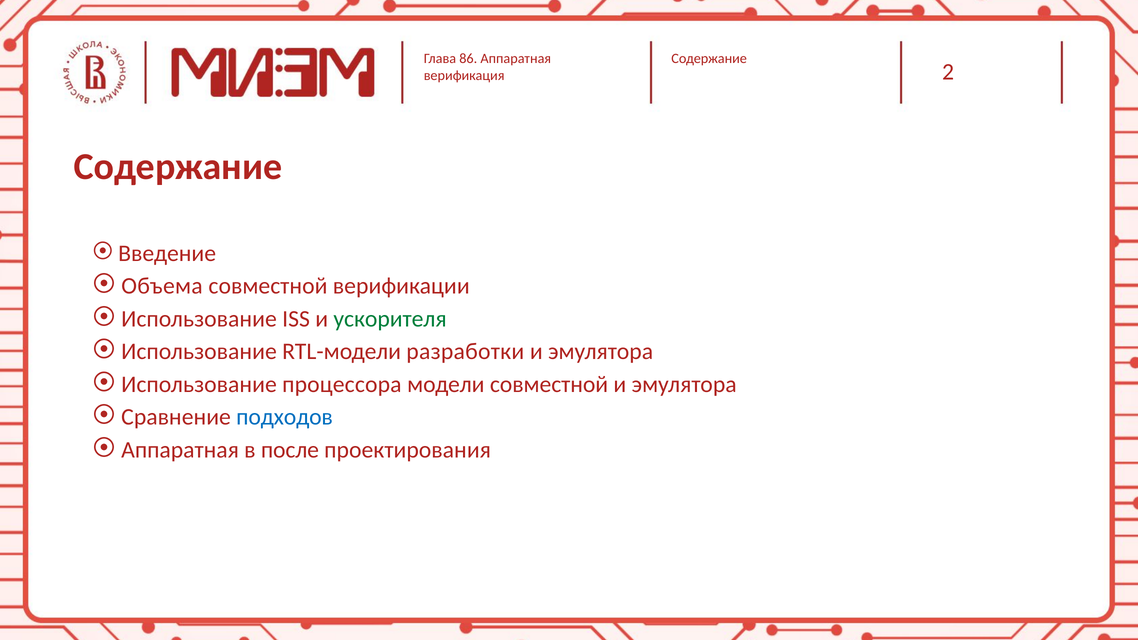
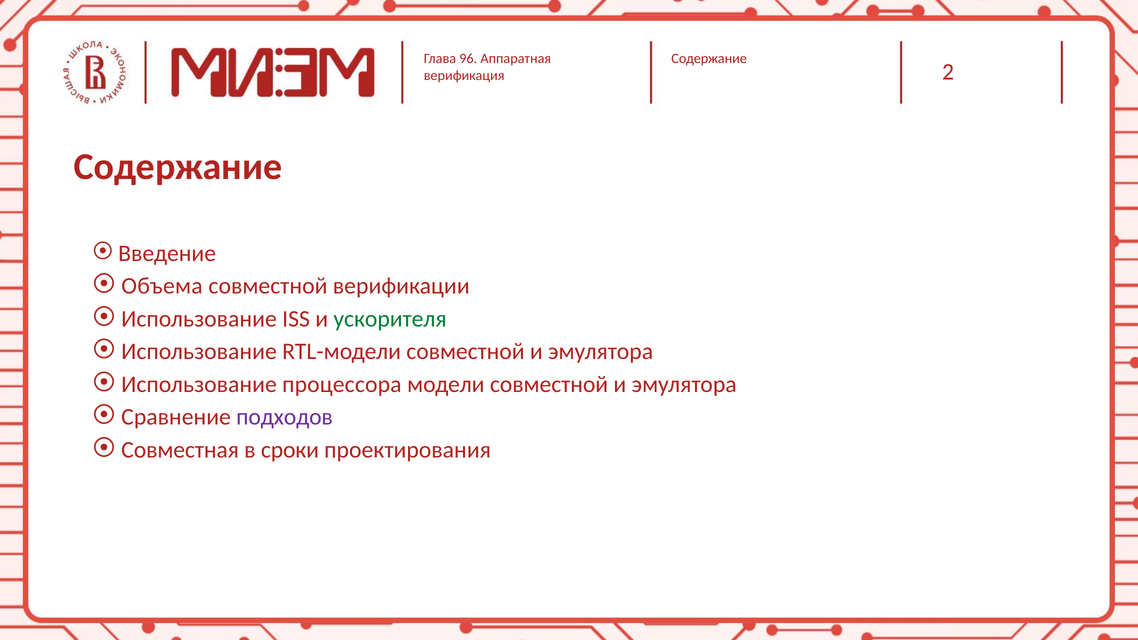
86: 86 -> 96
RTL-модели разработки: разработки -> совместной
подходов colour: blue -> purple
Аппаратная at (180, 450): Аппаратная -> Совместная
после: после -> сроки
